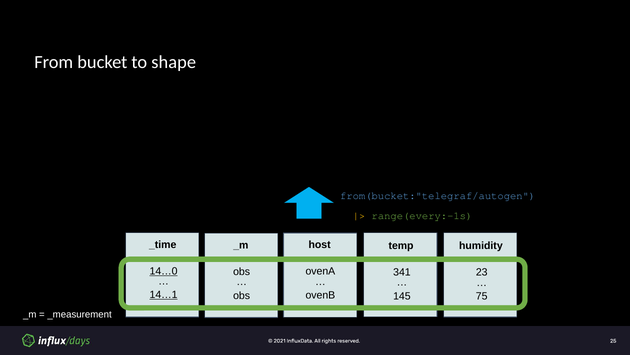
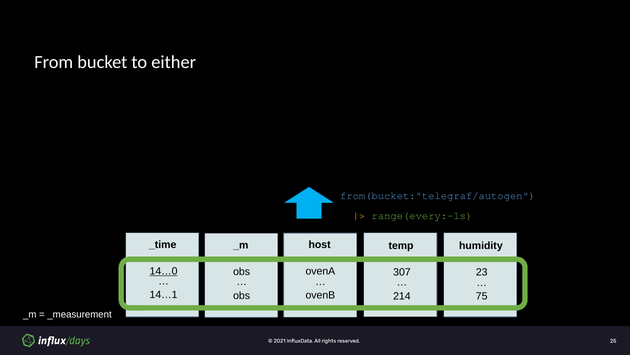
shape: shape -> either
341: 341 -> 307
14…1 underline: present -> none
145: 145 -> 214
